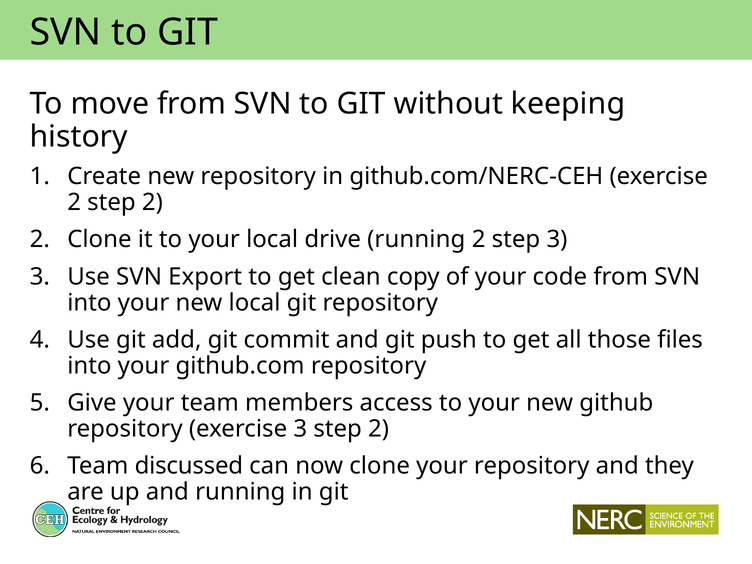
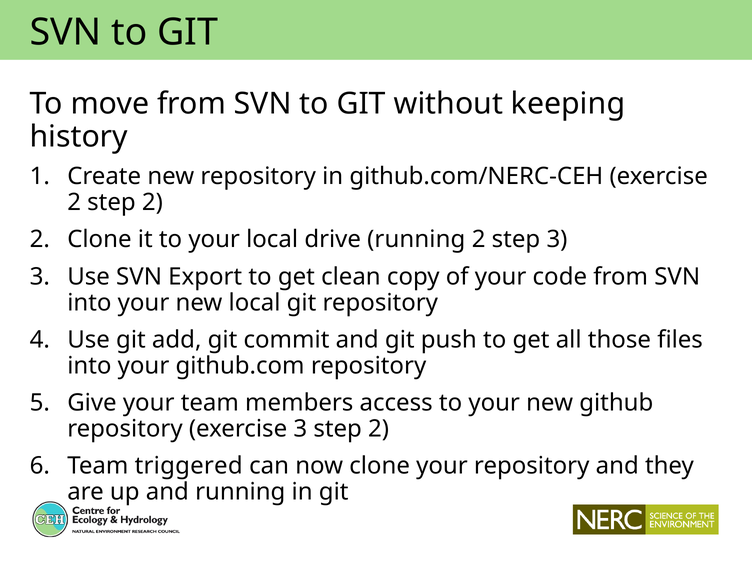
discussed: discussed -> triggered
